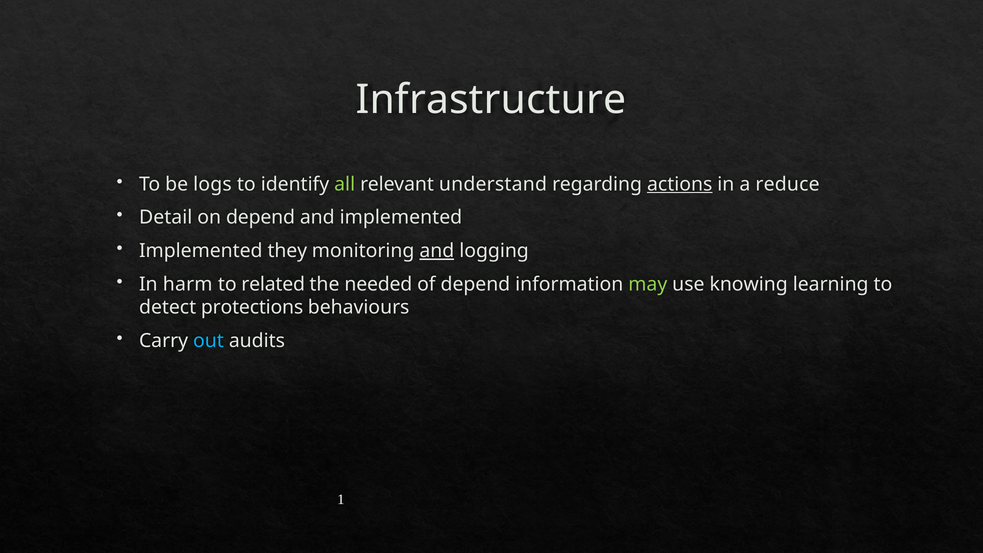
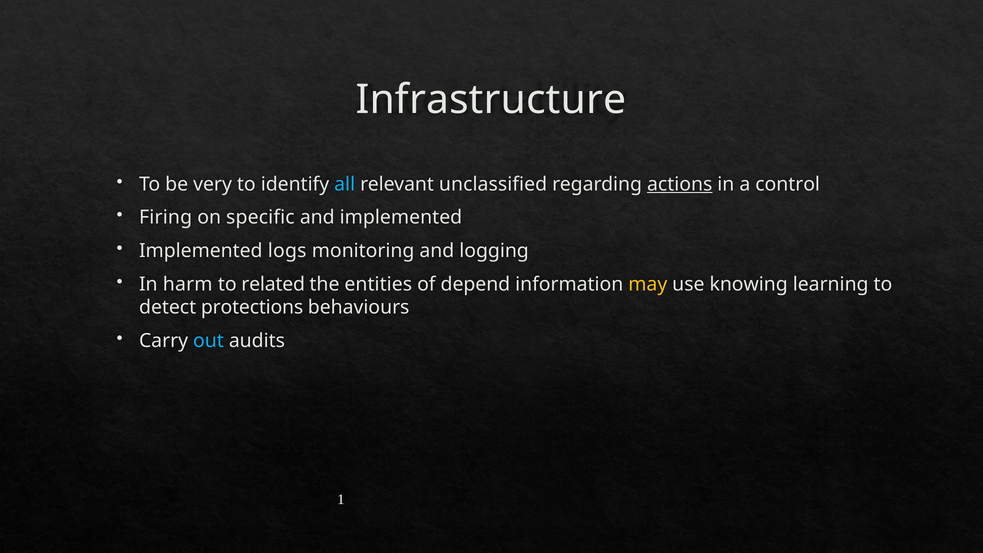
logs: logs -> very
all colour: light green -> light blue
understand: understand -> unclassified
reduce: reduce -> control
Detail: Detail -> Firing
on depend: depend -> specific
they: they -> logs
and at (437, 251) underline: present -> none
needed: needed -> entities
may colour: light green -> yellow
